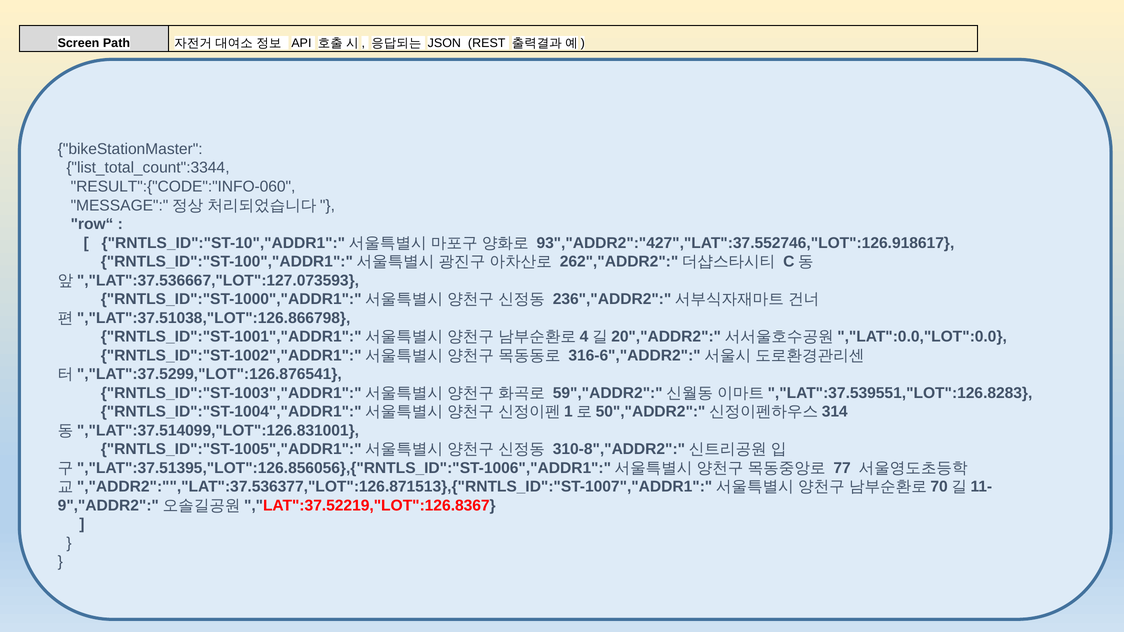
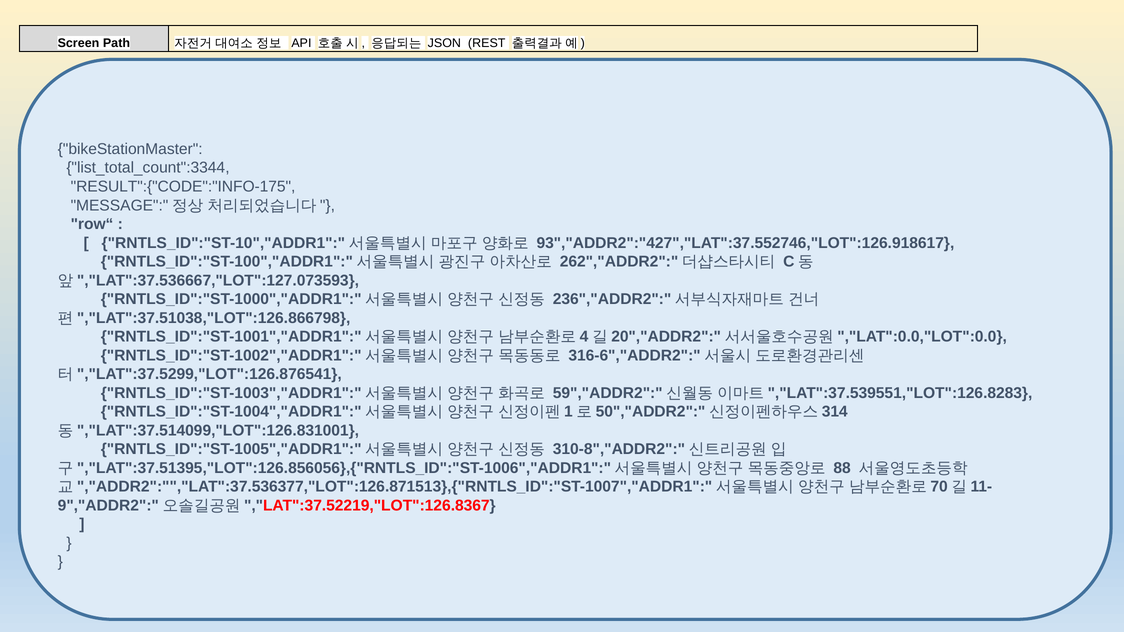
RESULT":{"CODE":"INFO-060: RESULT":{"CODE":"INFO-060 -> RESULT":{"CODE":"INFO-175
77: 77 -> 88
